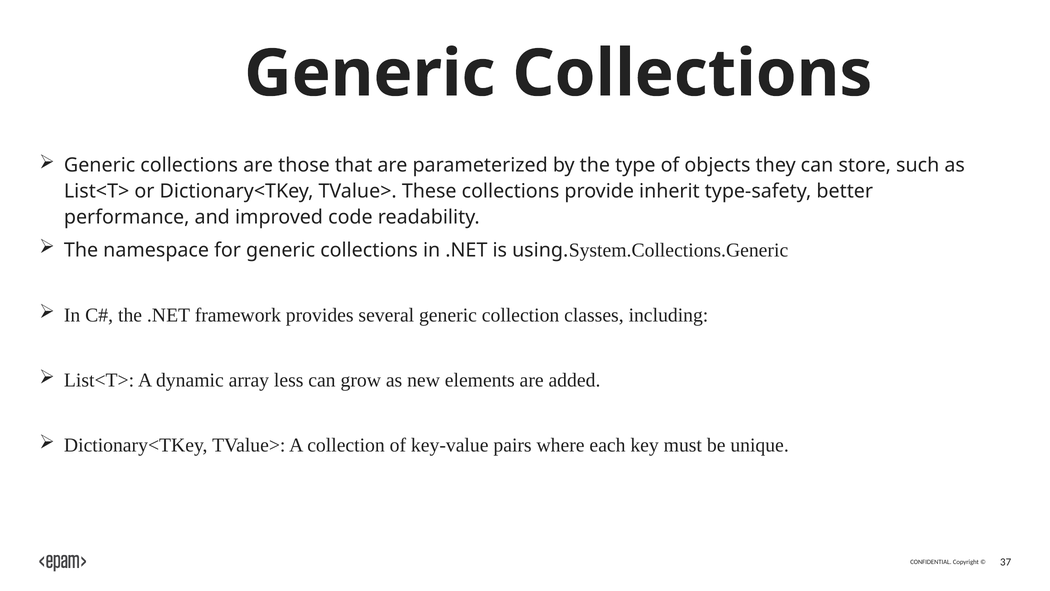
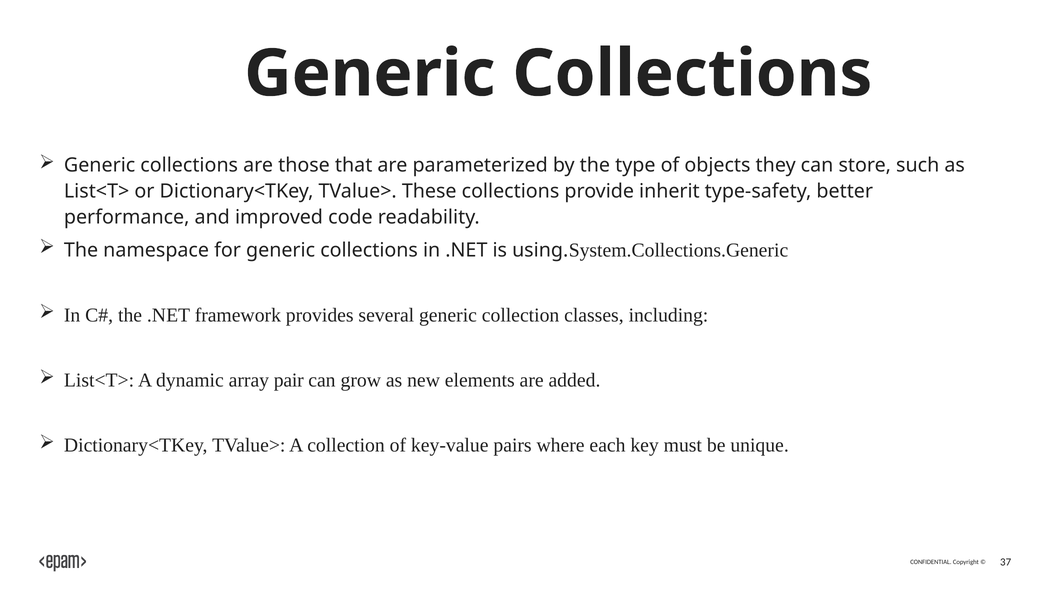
less: less -> pair
